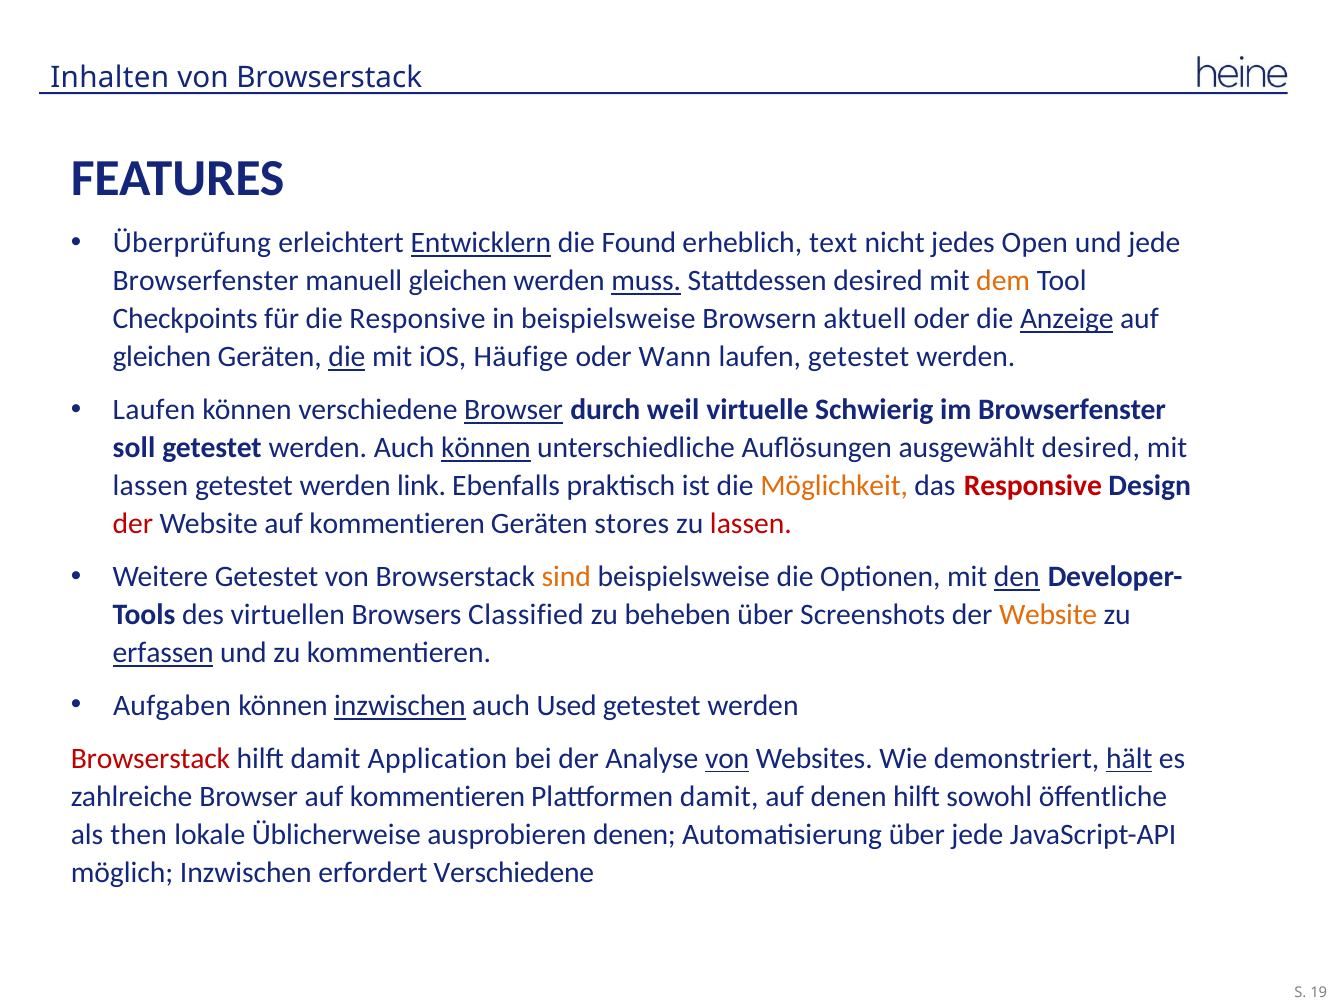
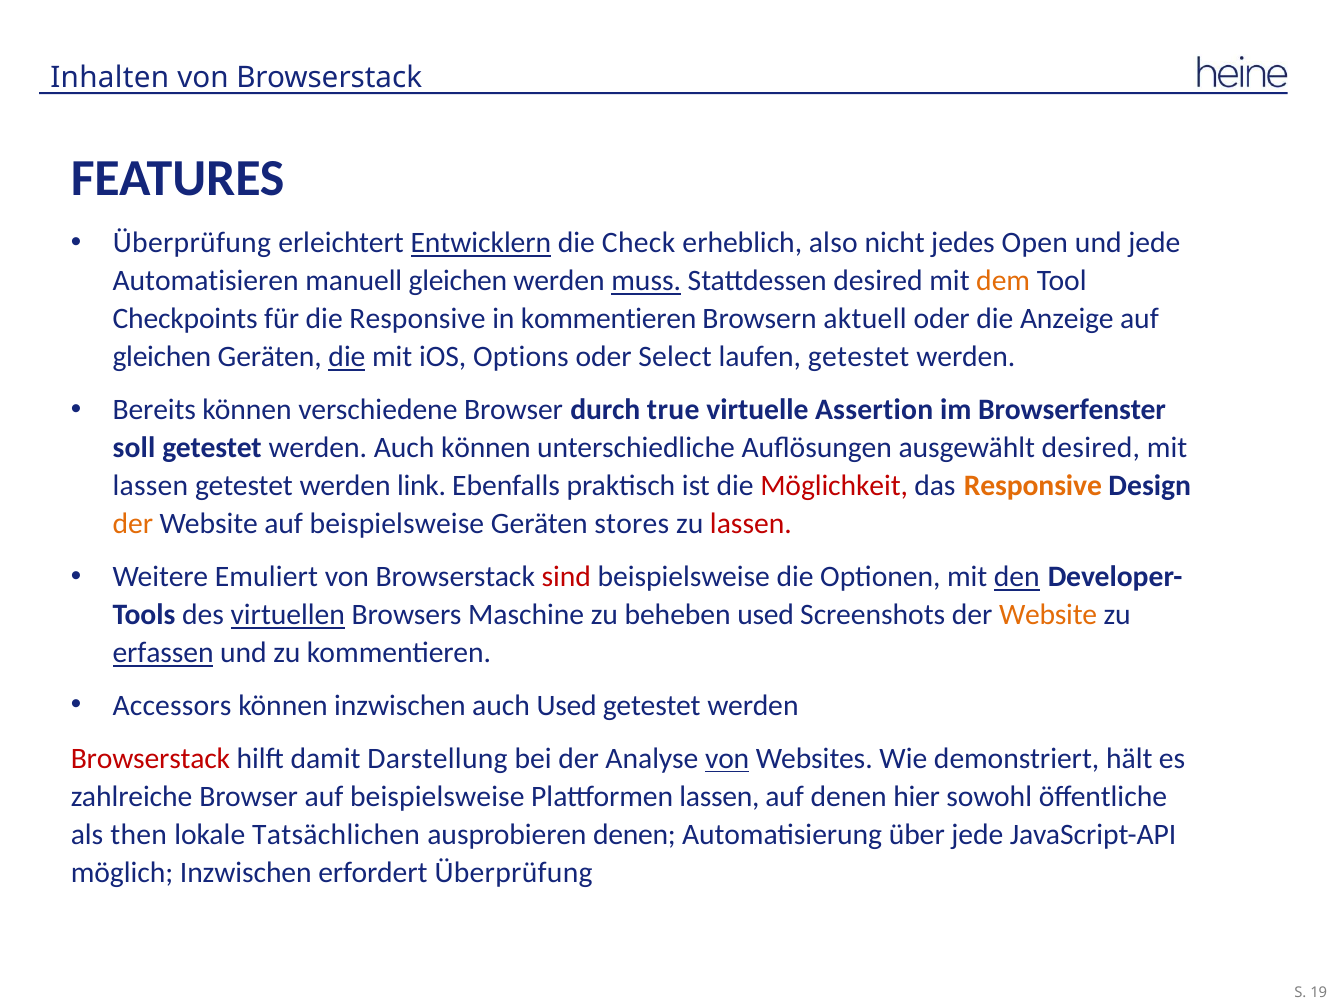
Found: Found -> Check
text: text -> also
Browserfenster at (206, 281): Browserfenster -> Automatisieren
in beispielsweise: beispielsweise -> kommentieren
Anzeige underline: present -> none
Häufige: Häufige -> Options
Wann: Wann -> Select
Laufen at (154, 410): Laufen -> Bereits
Browser at (514, 410) underline: present -> none
weil: weil -> true
Schwierig: Schwierig -> Assertion
können at (486, 448) underline: present -> none
Möglichkeit colour: orange -> red
Responsive at (1033, 486) colour: red -> orange
der at (133, 524) colour: red -> orange
Website auf kommentieren: kommentieren -> beispielsweise
Weitere Getestet: Getestet -> Emuliert
sind colour: orange -> red
virtuellen underline: none -> present
Classified: Classified -> Maschine
beheben über: über -> used
Aufgaben: Aufgaben -> Accessors
inzwischen at (400, 706) underline: present -> none
Application: Application -> Darstellung
hält underline: present -> none
Browser auf kommentieren: kommentieren -> beispielsweise
Plattformen damit: damit -> lassen
denen hilft: hilft -> hier
Üblicherweise: Üblicherweise -> Tatsächlichen
erfordert Verschiedene: Verschiedene -> Überprüfung
